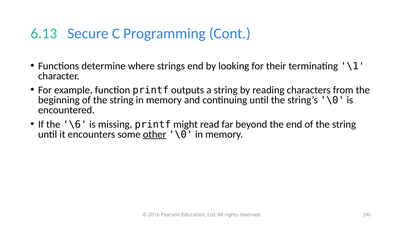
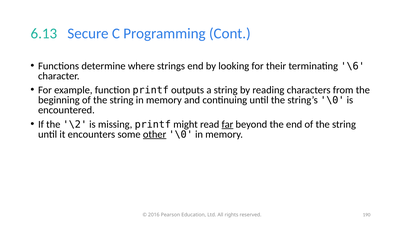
\1: \1 -> \6
\6: \6 -> \2
far underline: none -> present
